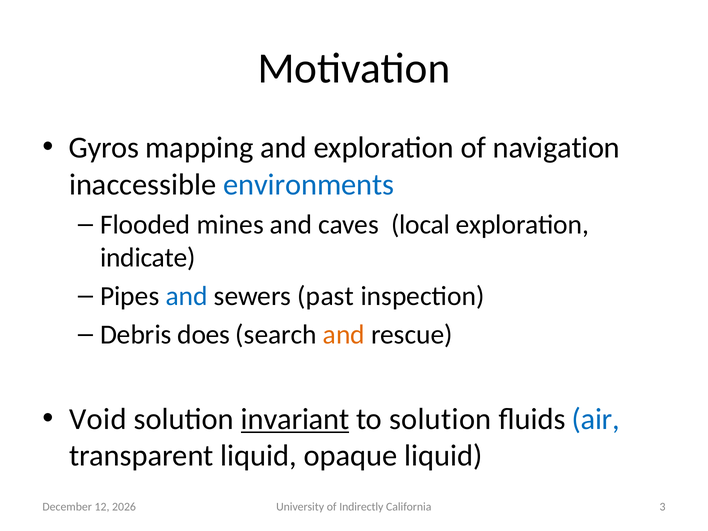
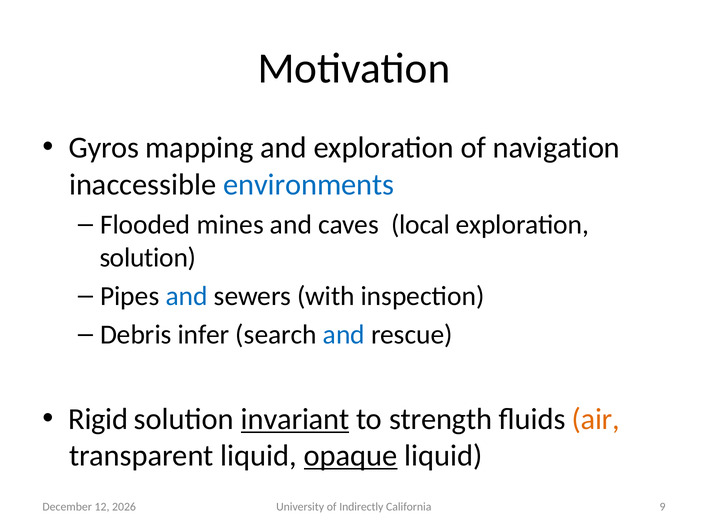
indicate at (148, 258): indicate -> solution
past: past -> with
does: does -> infer
and at (344, 335) colour: orange -> blue
Void: Void -> Rigid
to solution: solution -> strength
air colour: blue -> orange
opaque underline: none -> present
3: 3 -> 9
